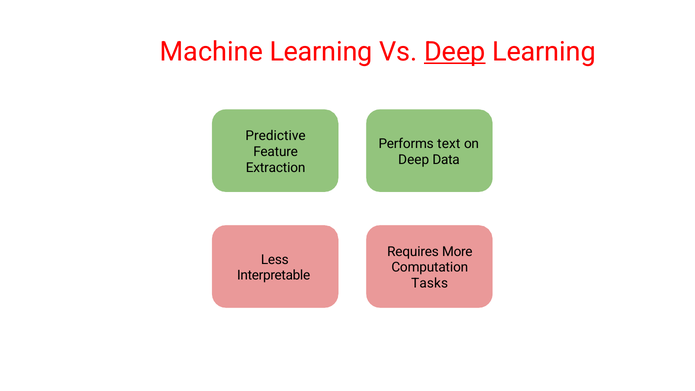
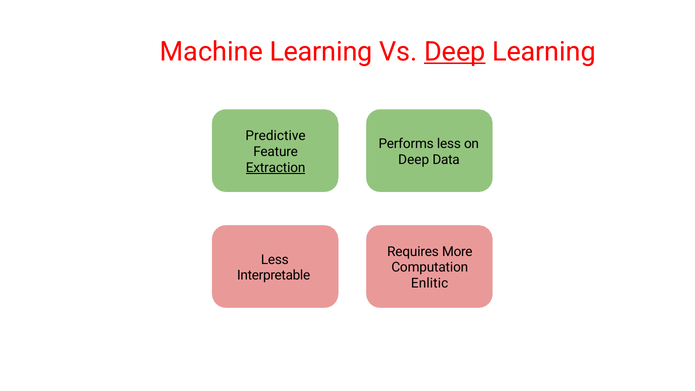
Performs text: text -> less
Extraction underline: none -> present
Tasks: Tasks -> Enlitic
